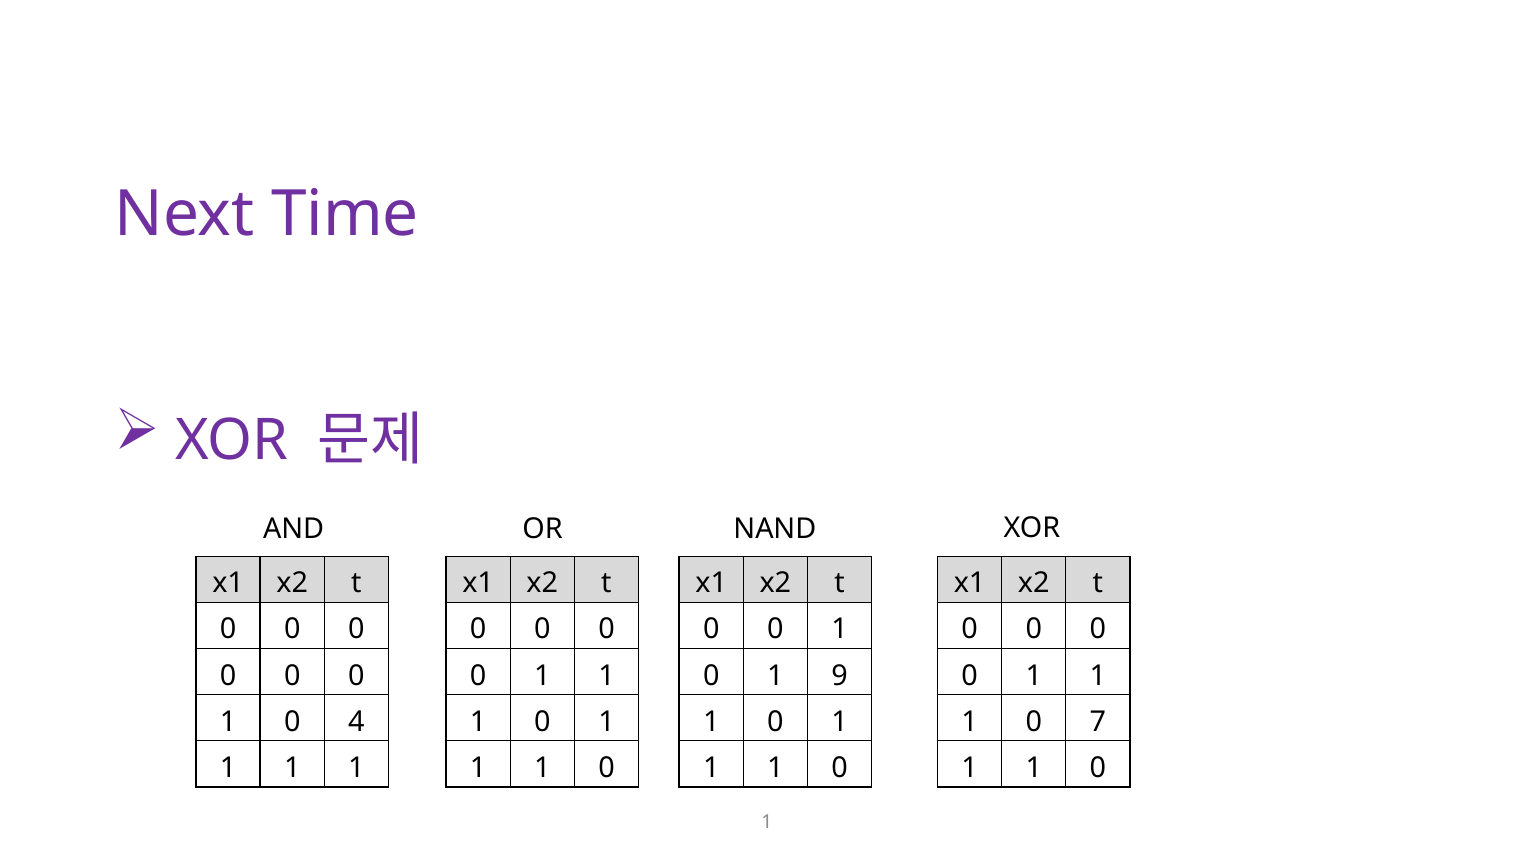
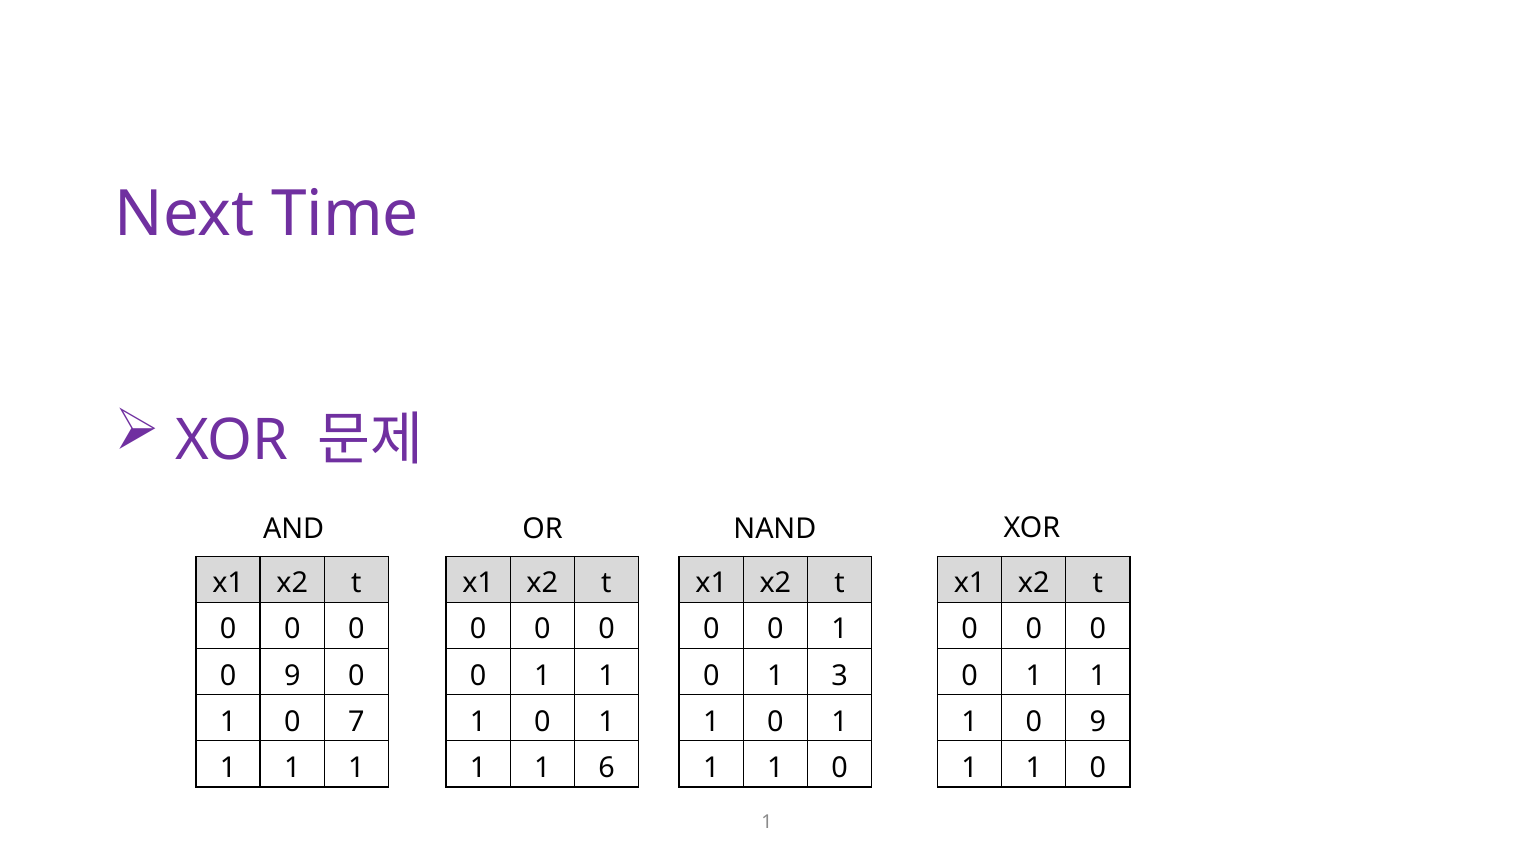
0 at (292, 675): 0 -> 9
9: 9 -> 3
4: 4 -> 7
1 0 7: 7 -> 9
0 at (606, 768): 0 -> 6
